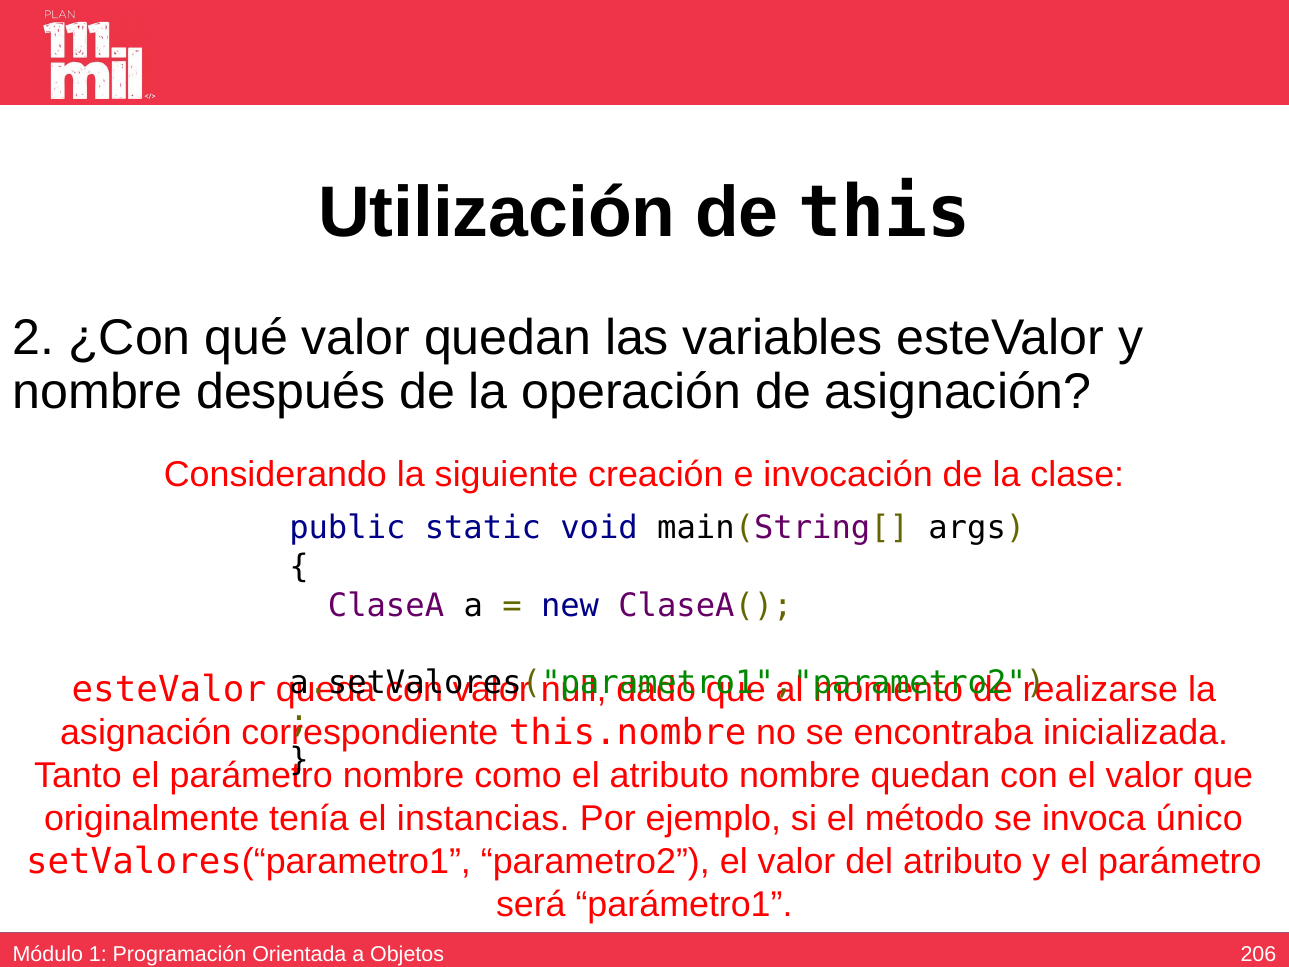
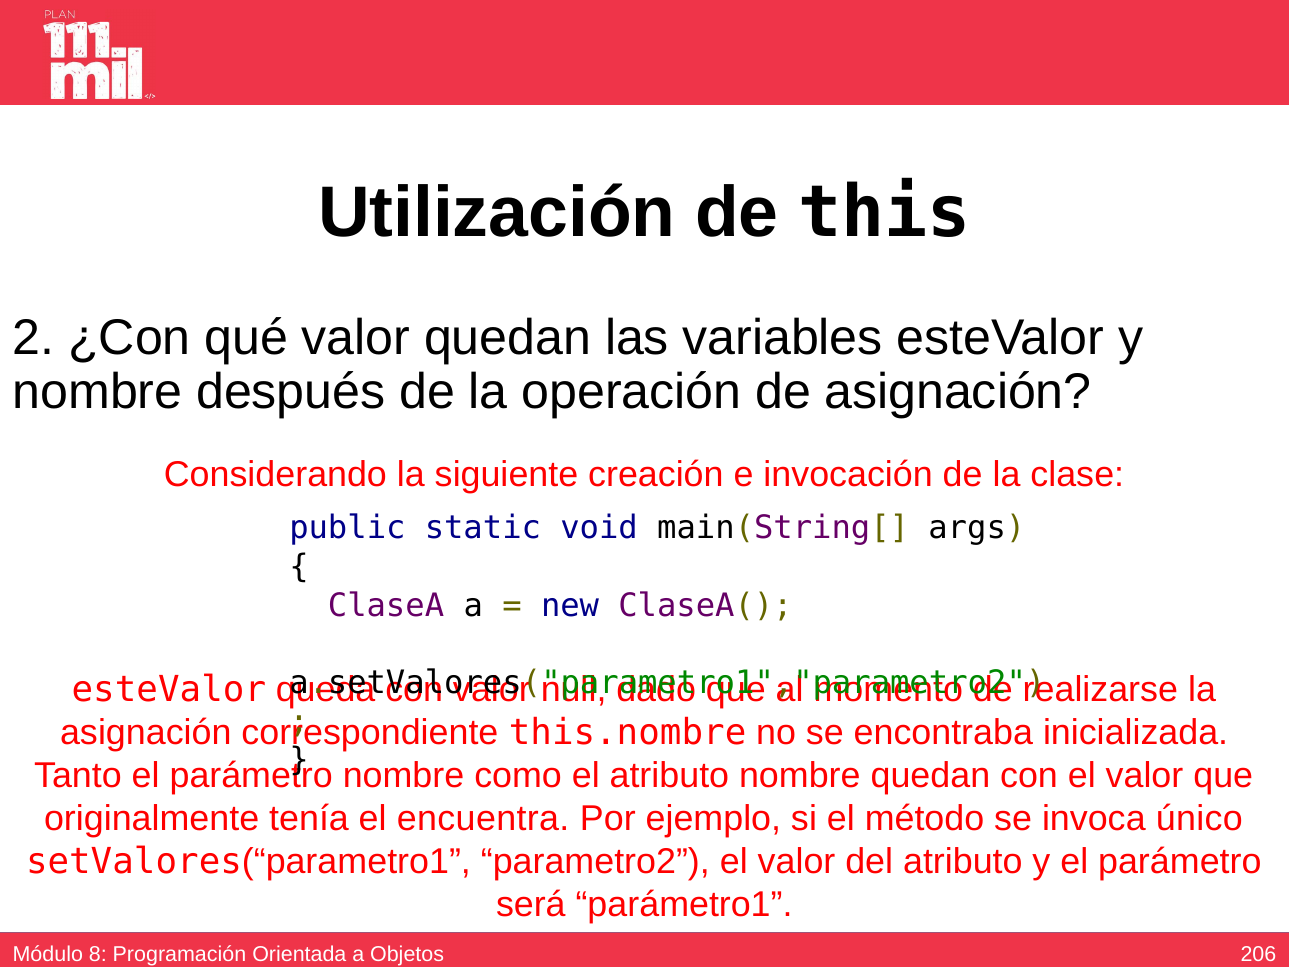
instancias: instancias -> encuentra
1: 1 -> 8
